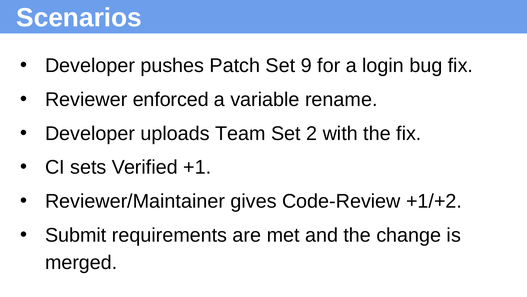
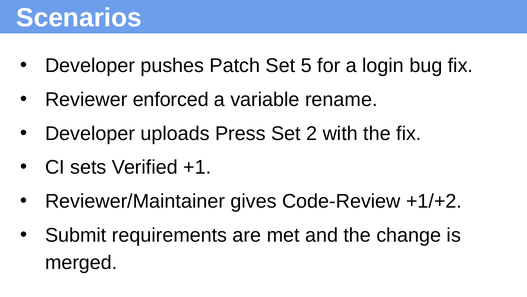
9: 9 -> 5
Team: Team -> Press
